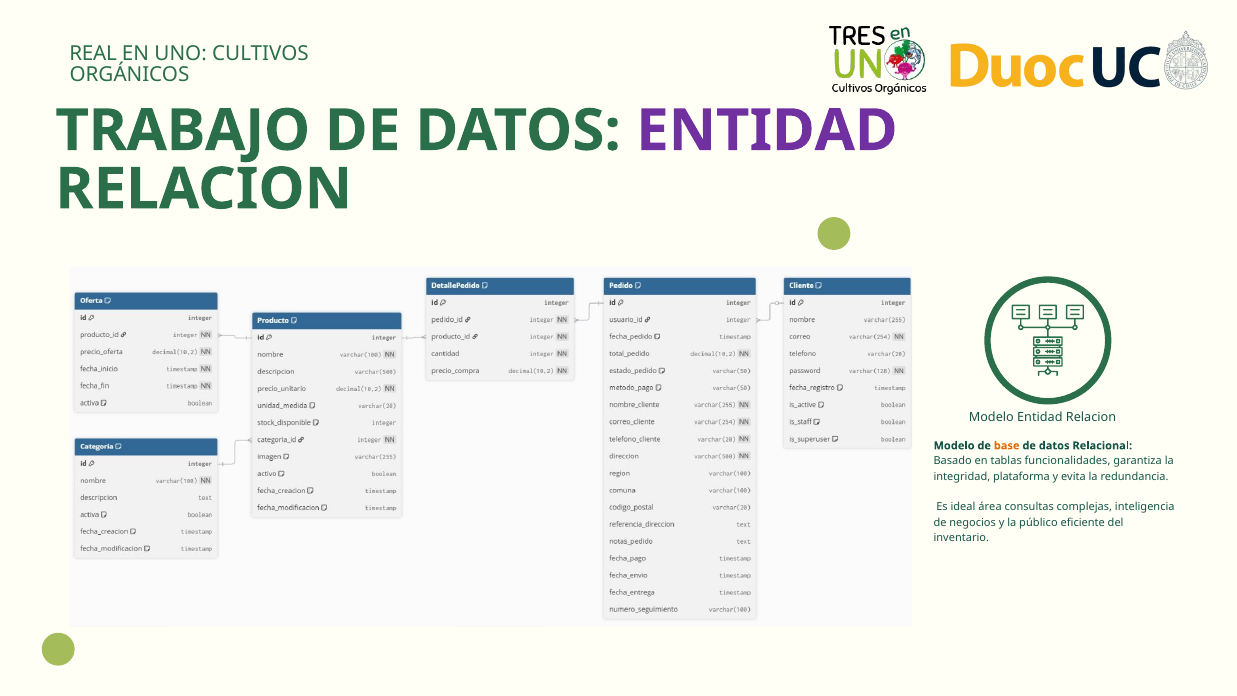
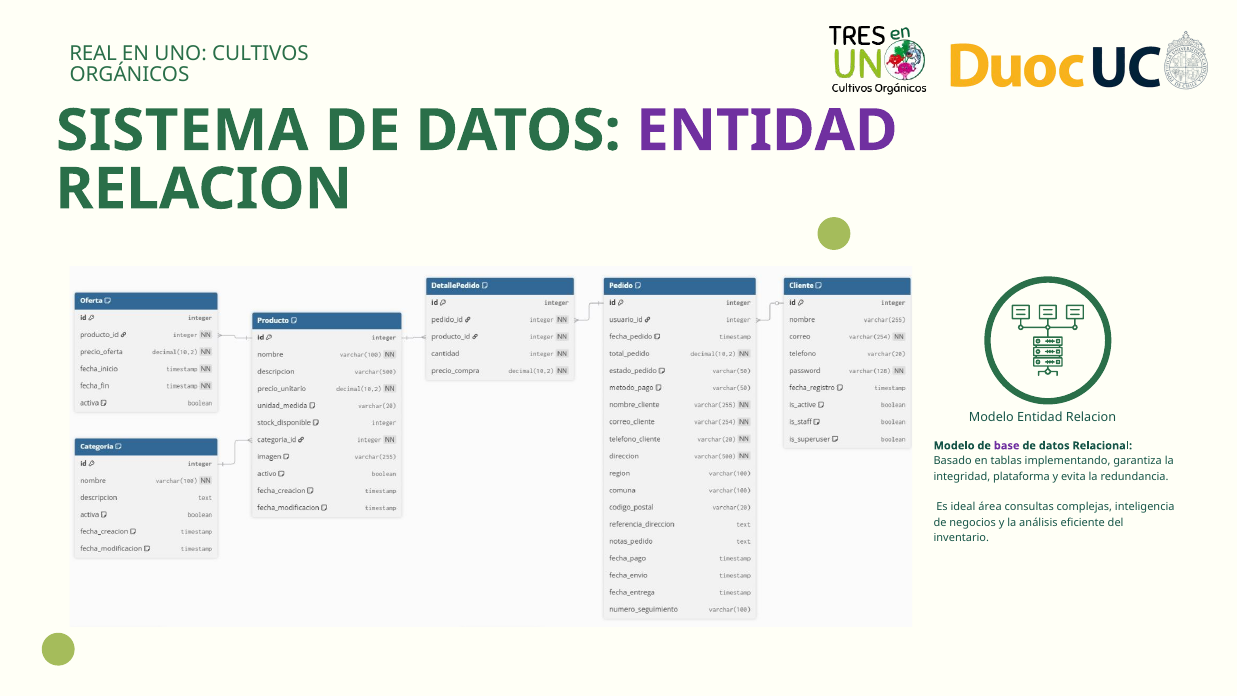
TRABAJO: TRABAJO -> SISTEMA
base colour: orange -> purple
funcionalidades: funcionalidades -> implementando
público: público -> análisis
